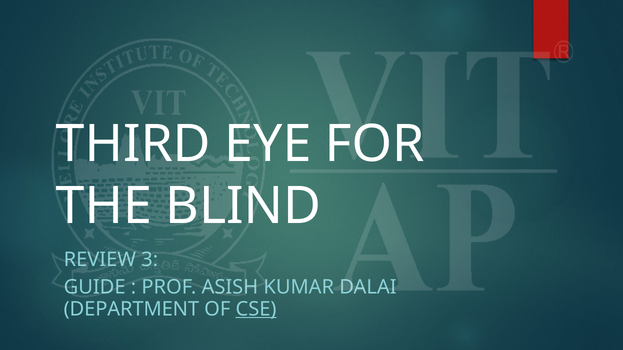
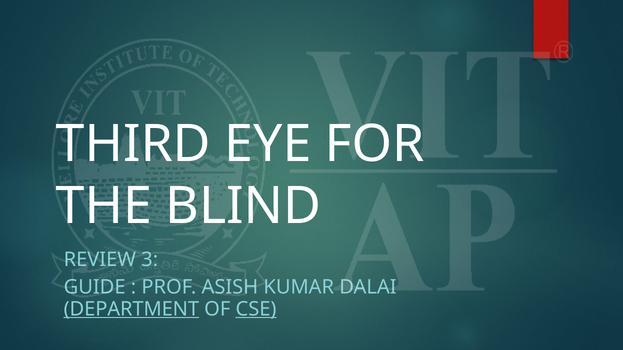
DEPARTMENT underline: none -> present
